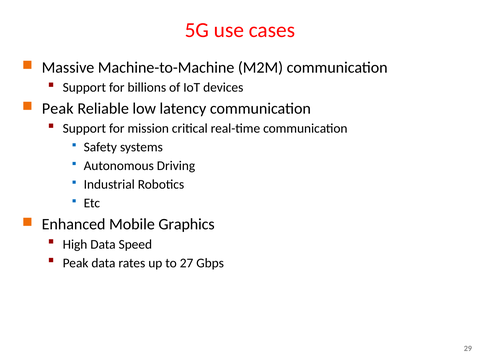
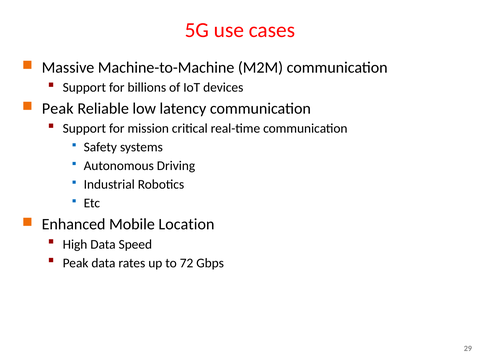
Graphics: Graphics -> Location
27: 27 -> 72
